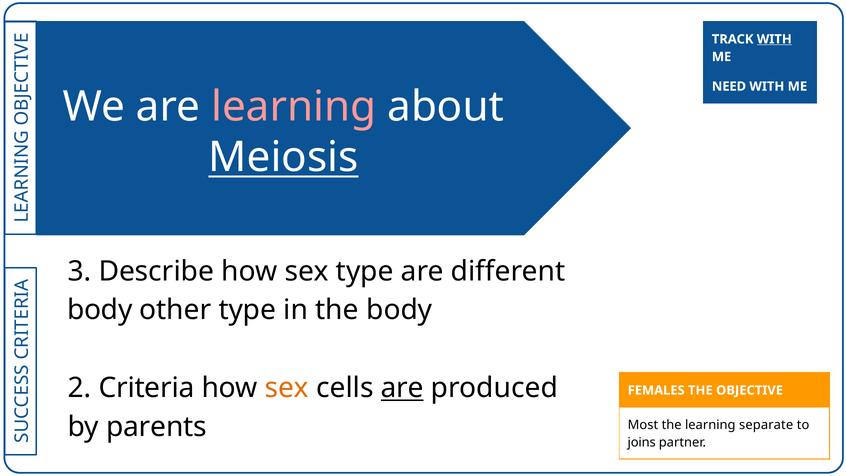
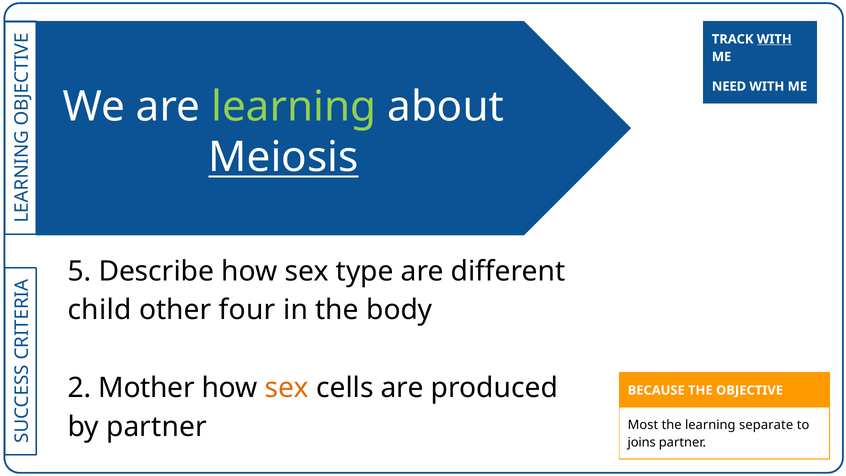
learning at (294, 107) colour: pink -> light green
3: 3 -> 5
body at (100, 310): body -> child
other type: type -> four
Criteria: Criteria -> Mother
are at (402, 388) underline: present -> none
FEMALES: FEMALES -> BECAUSE
by parents: parents -> partner
